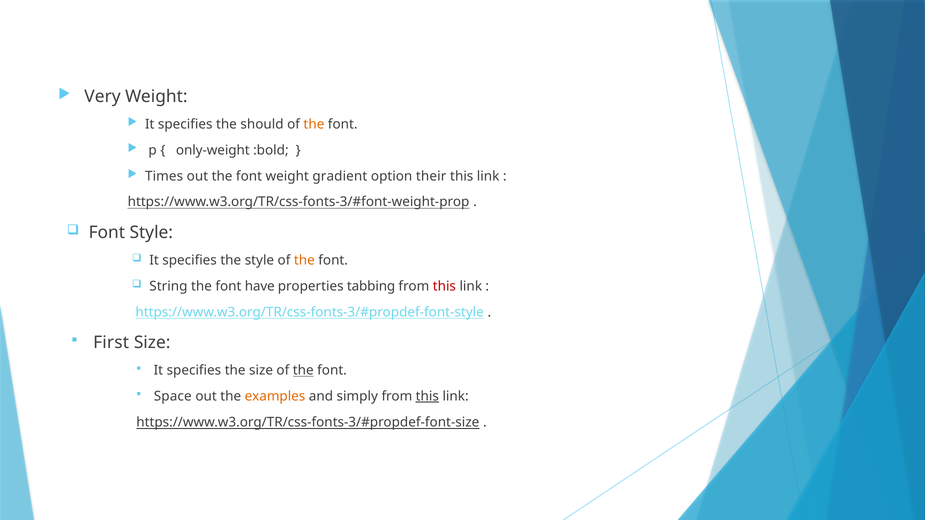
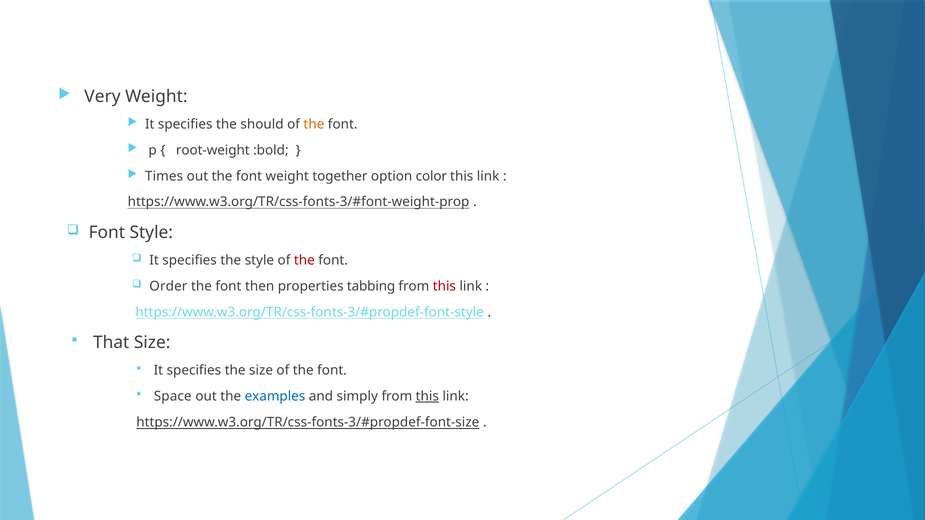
only-weight: only-weight -> root-weight
gradient: gradient -> together
their: their -> color
the at (304, 261) colour: orange -> red
String: String -> Order
have: have -> then
First: First -> That
the at (303, 371) underline: present -> none
examples colour: orange -> blue
